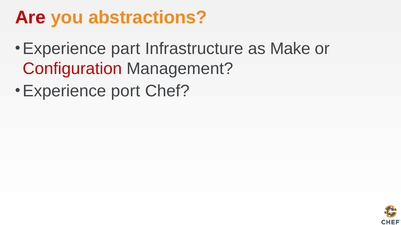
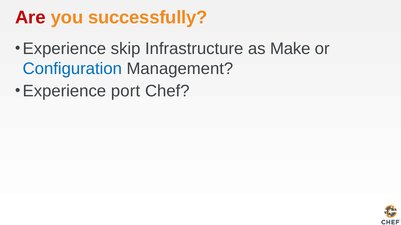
abstractions: abstractions -> successfully
part: part -> skip
Configuration colour: red -> blue
